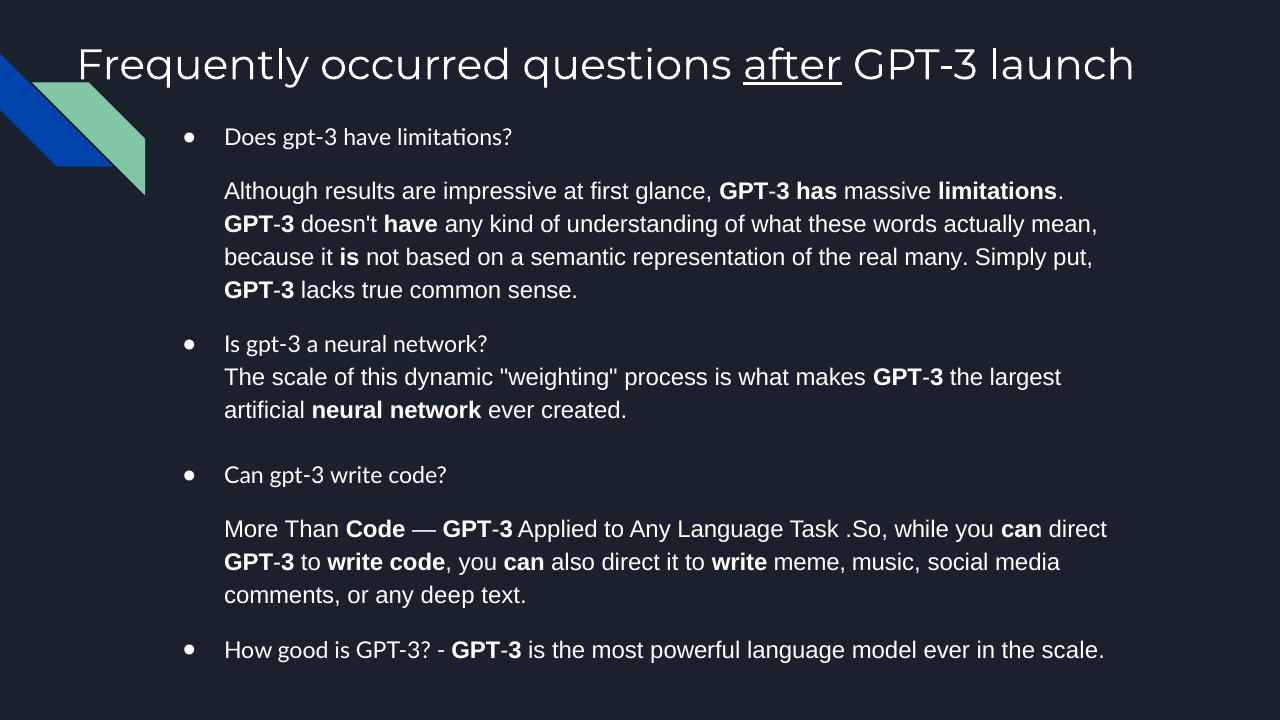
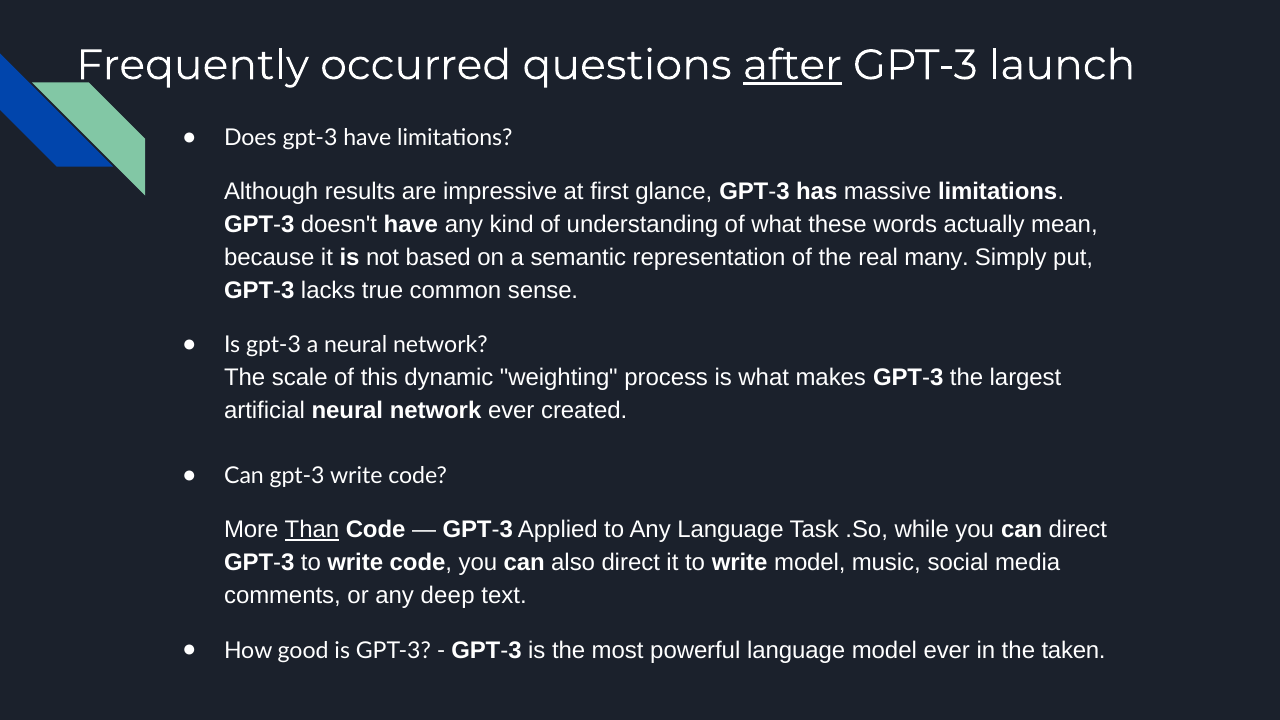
Than underline: none -> present
write meme: meme -> model
in the scale: scale -> taken
